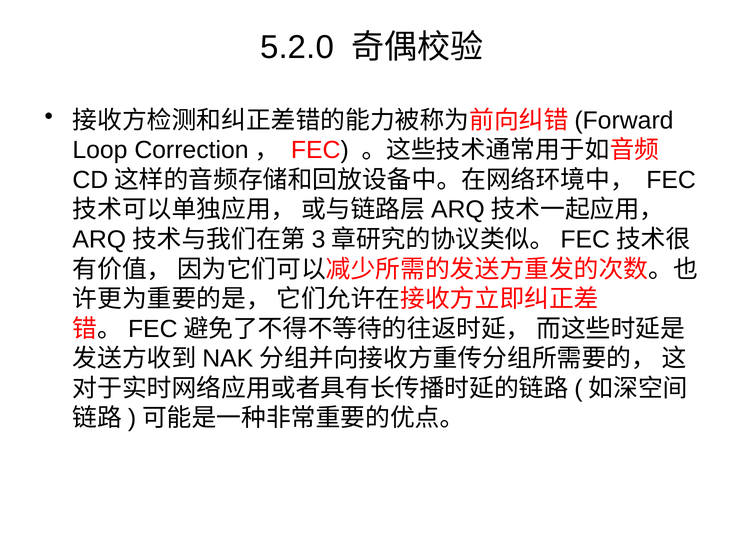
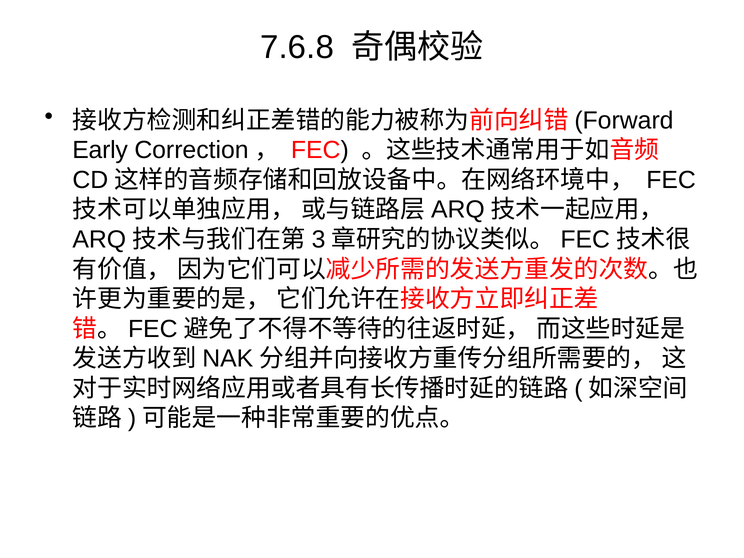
5.2.0: 5.2.0 -> 7.6.8
Loop: Loop -> Early
